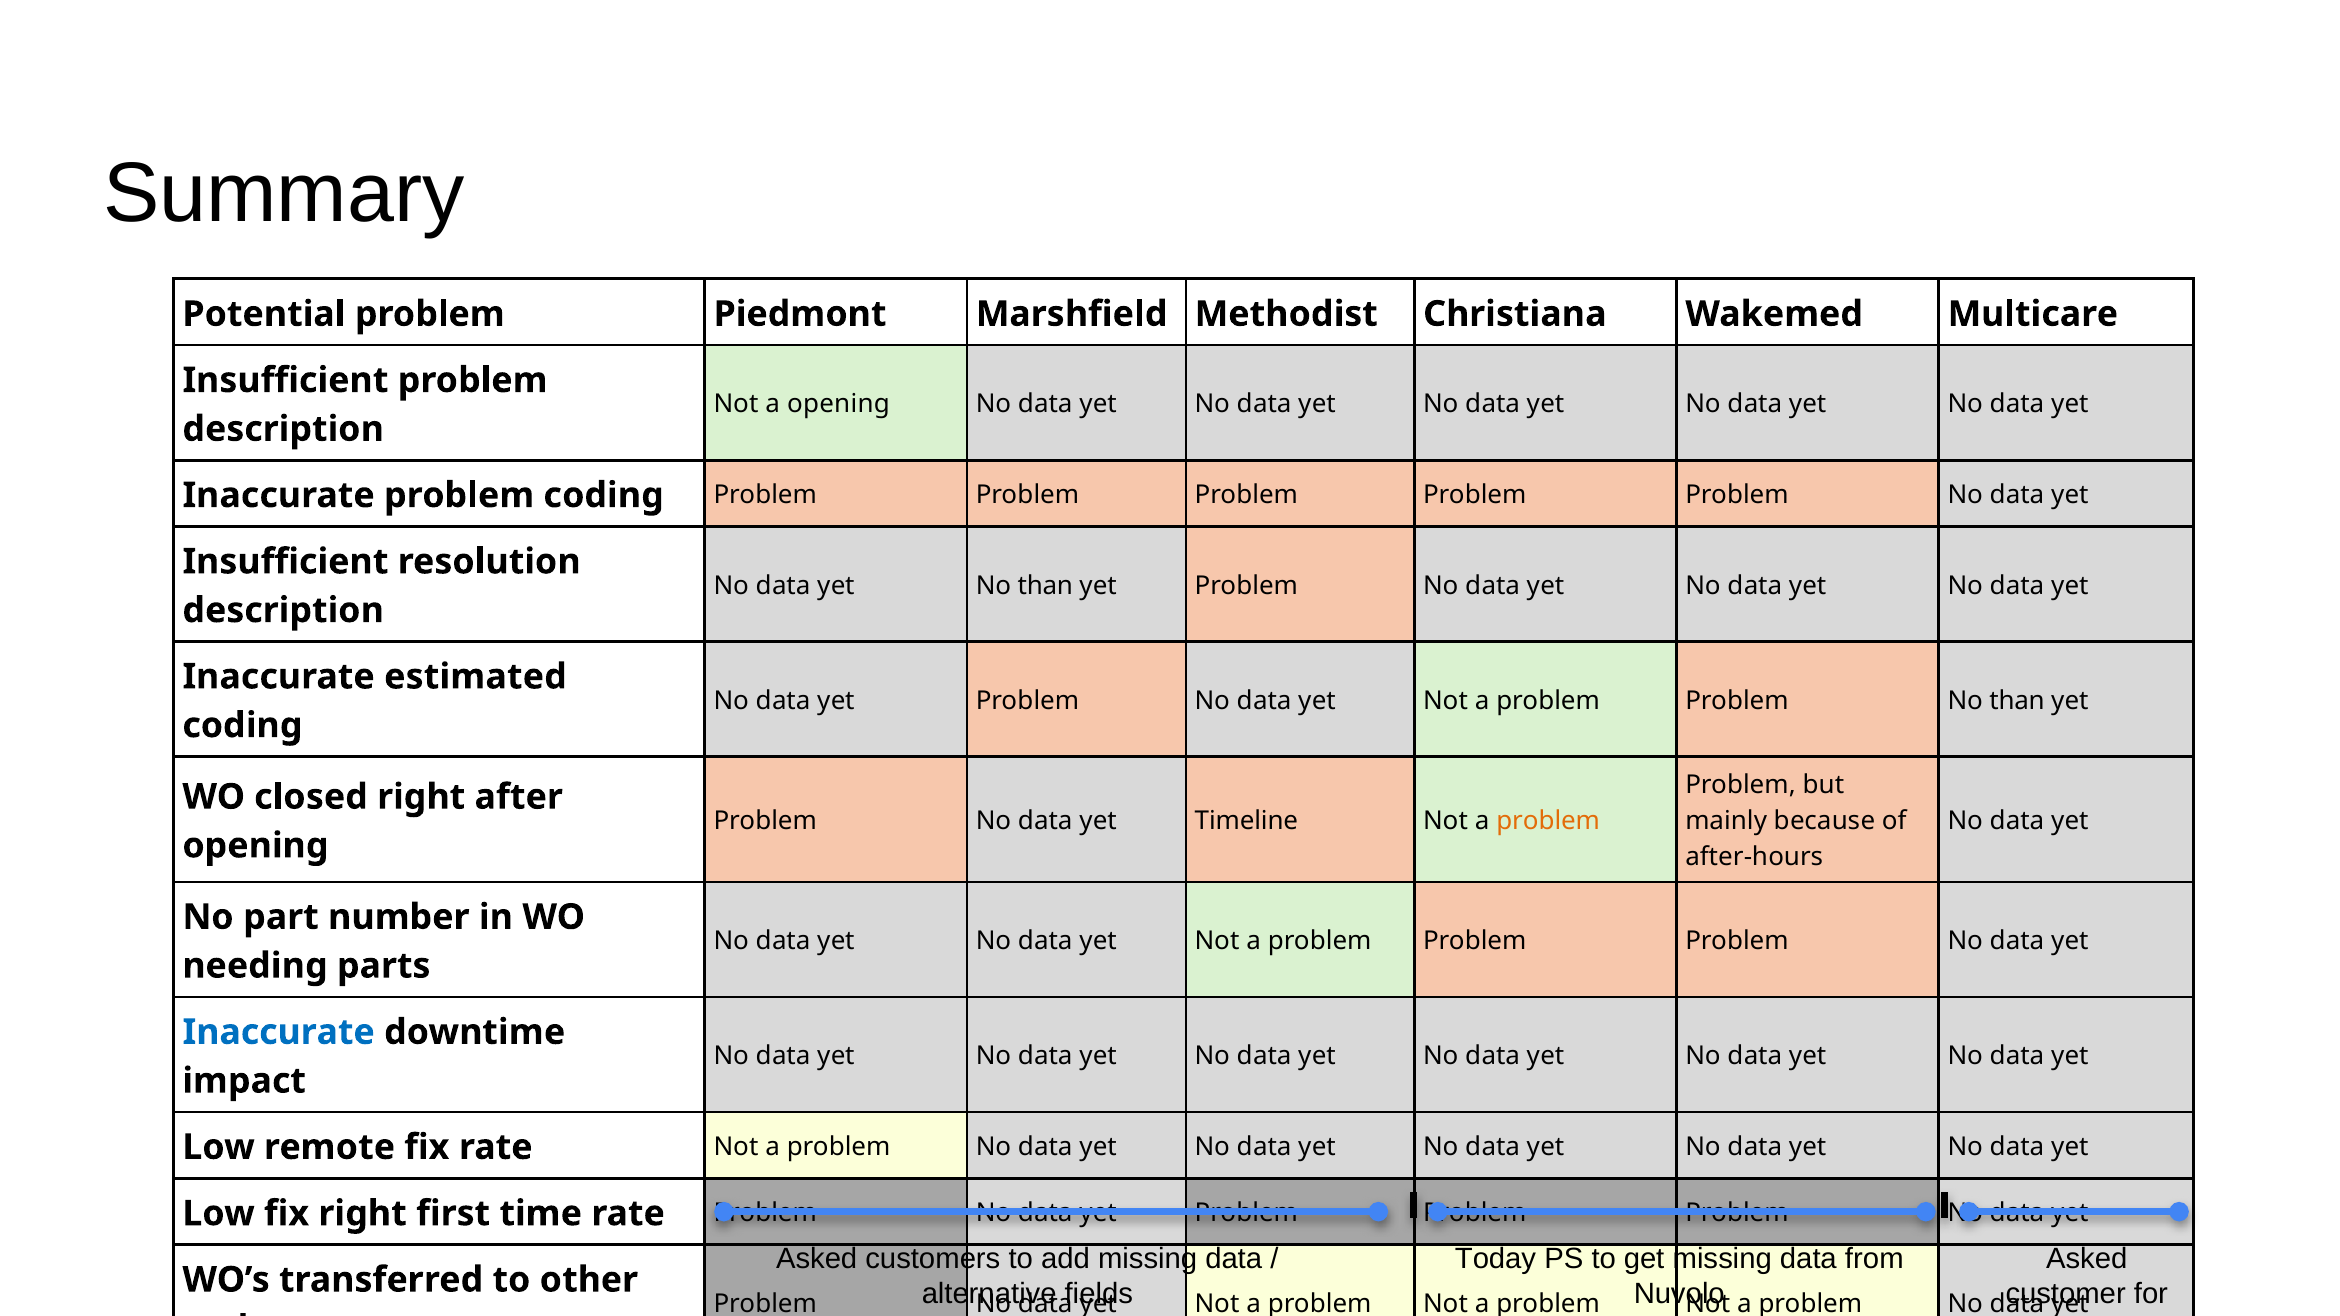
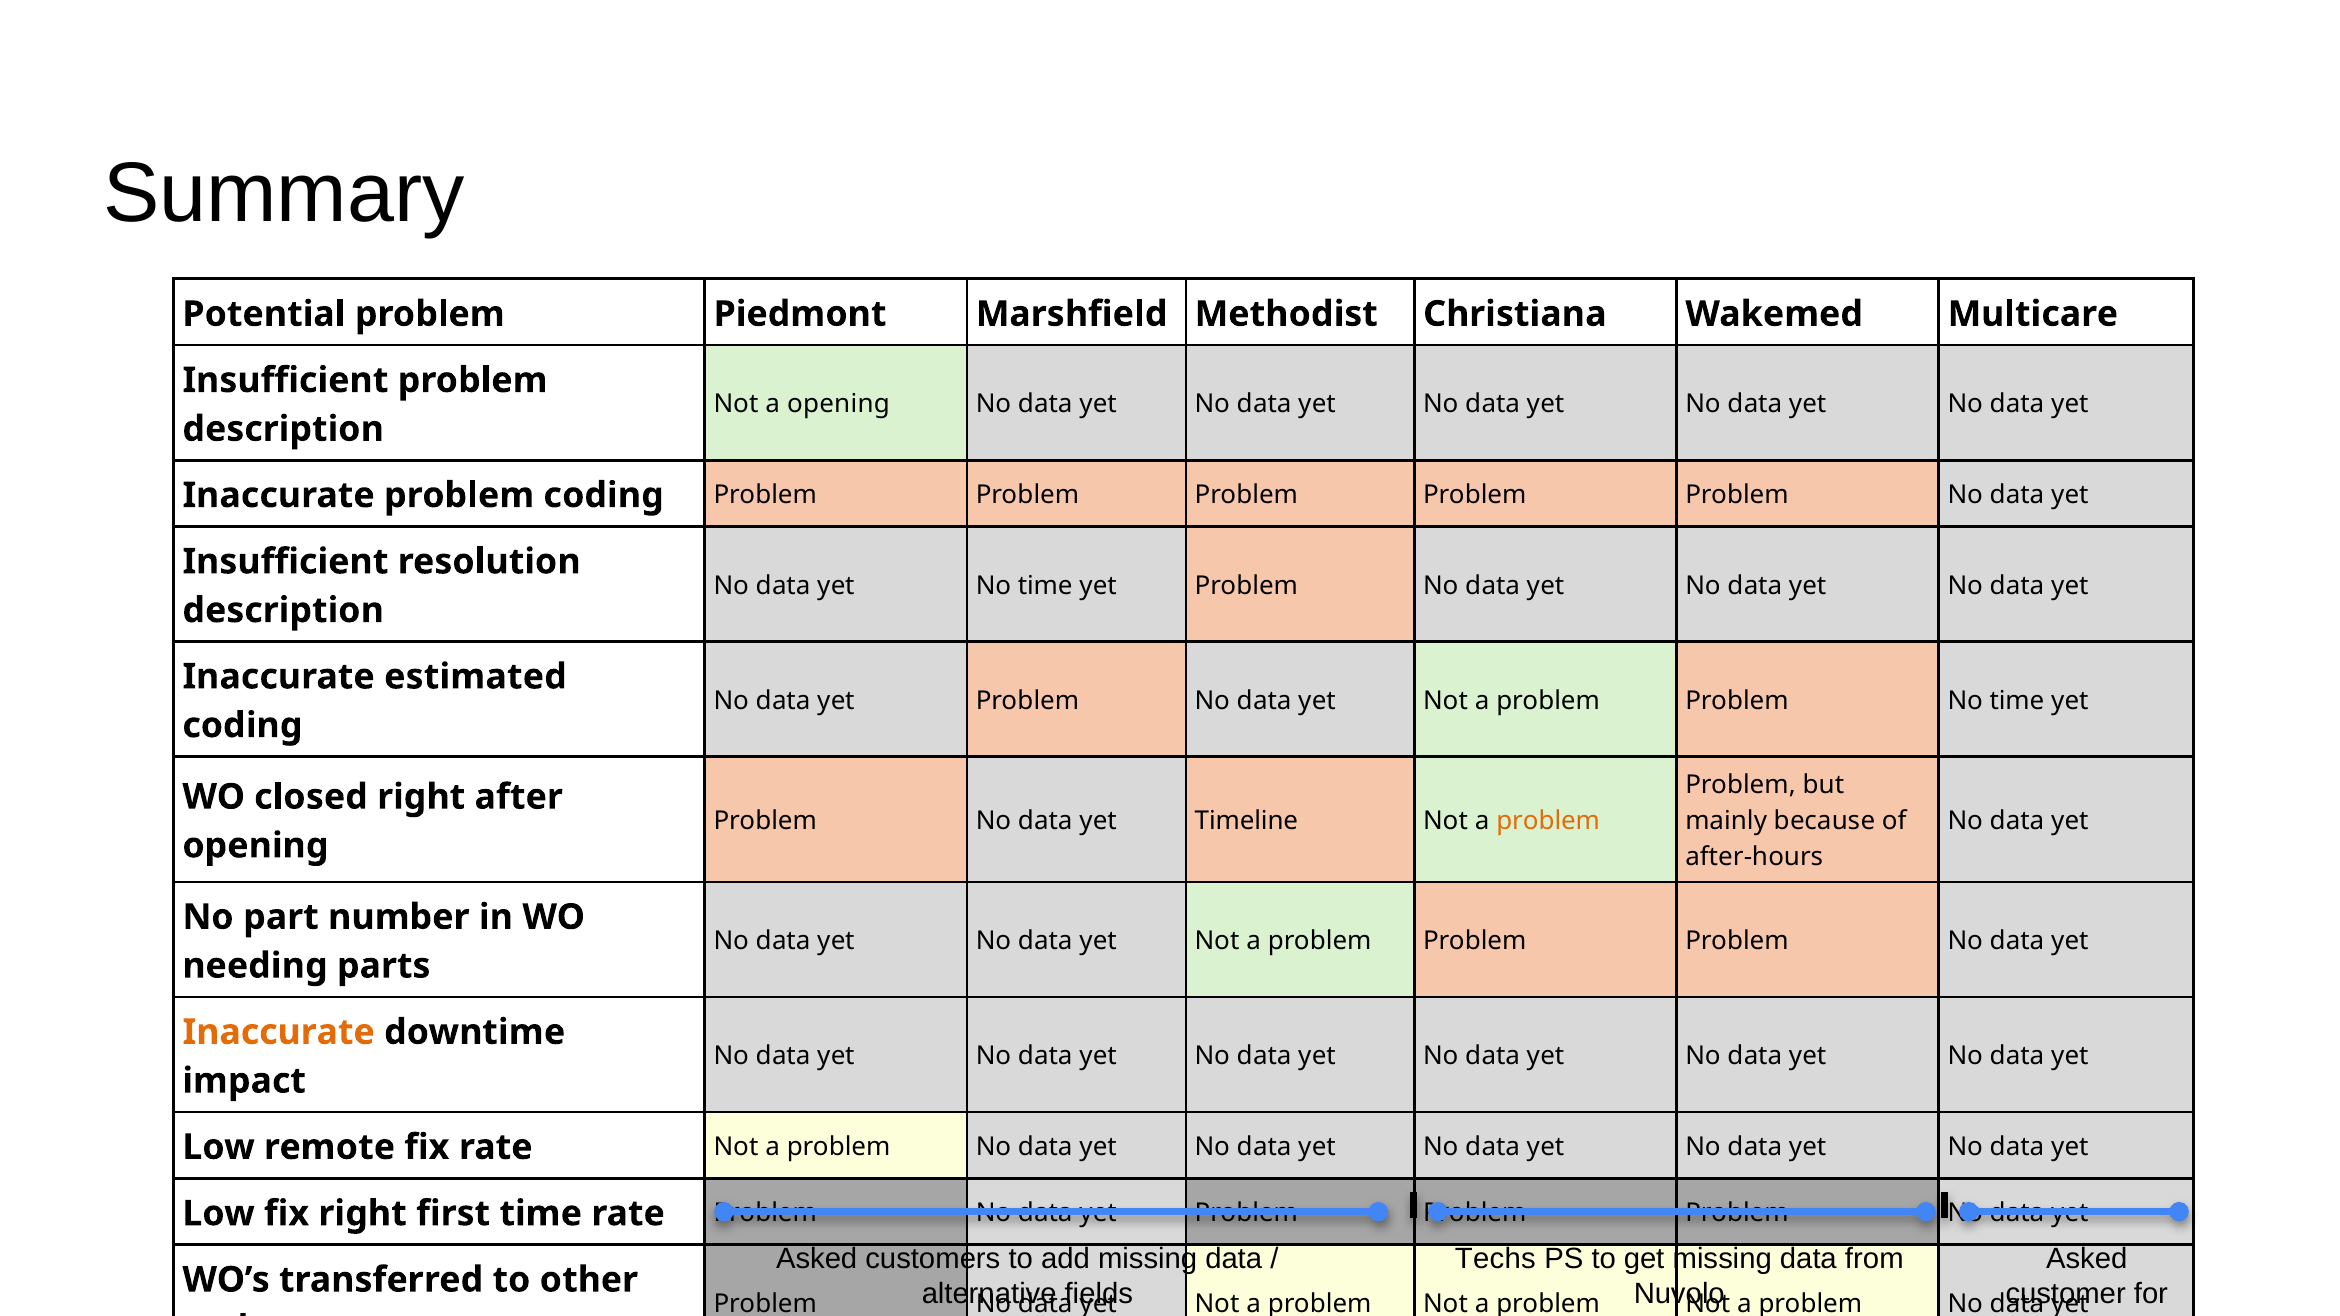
yet No than: than -> time
Problem No than: than -> time
Inaccurate at (279, 1032) colour: blue -> orange
Today at (1496, 1259): Today -> Techs
